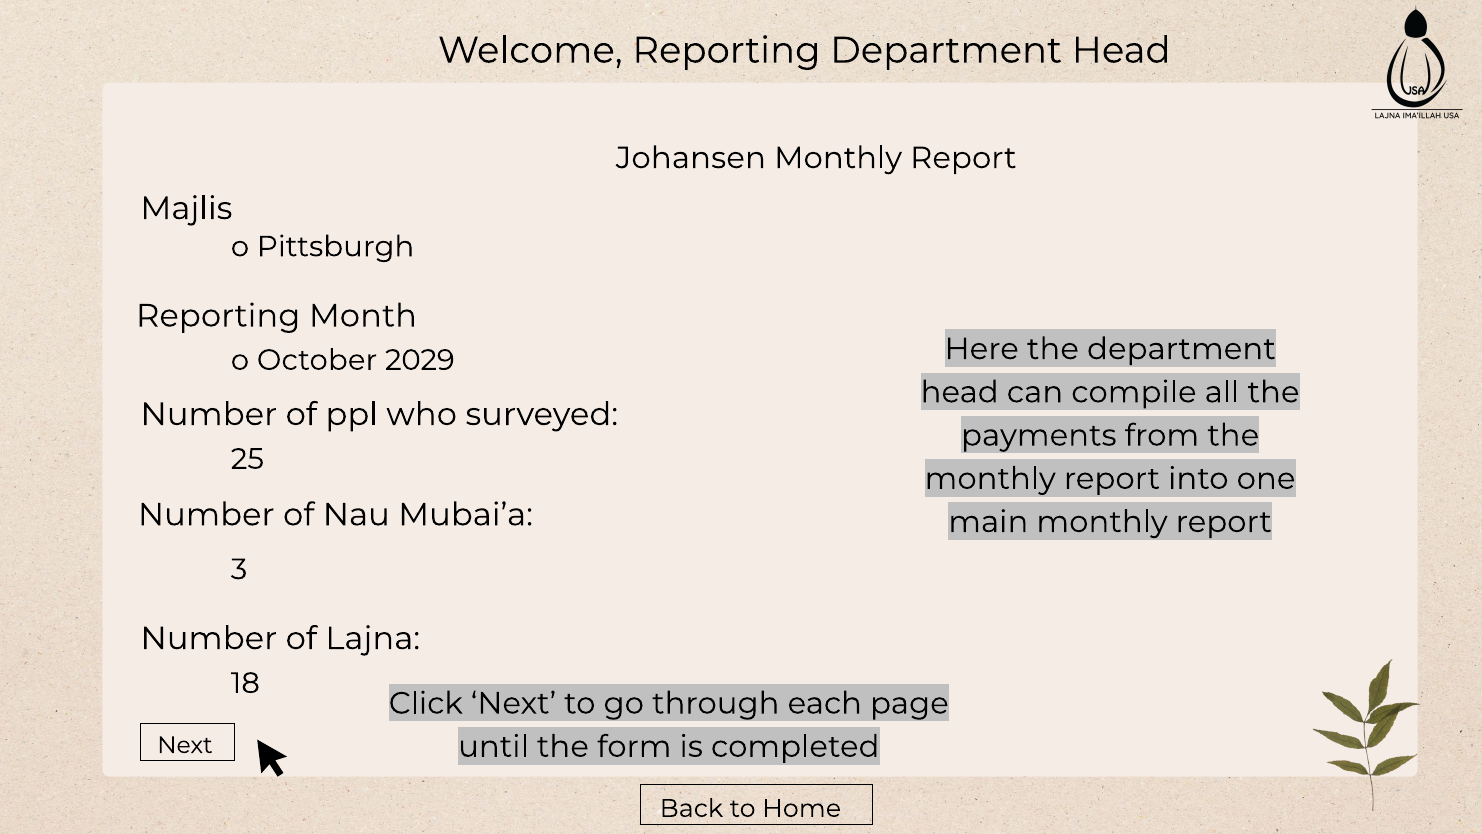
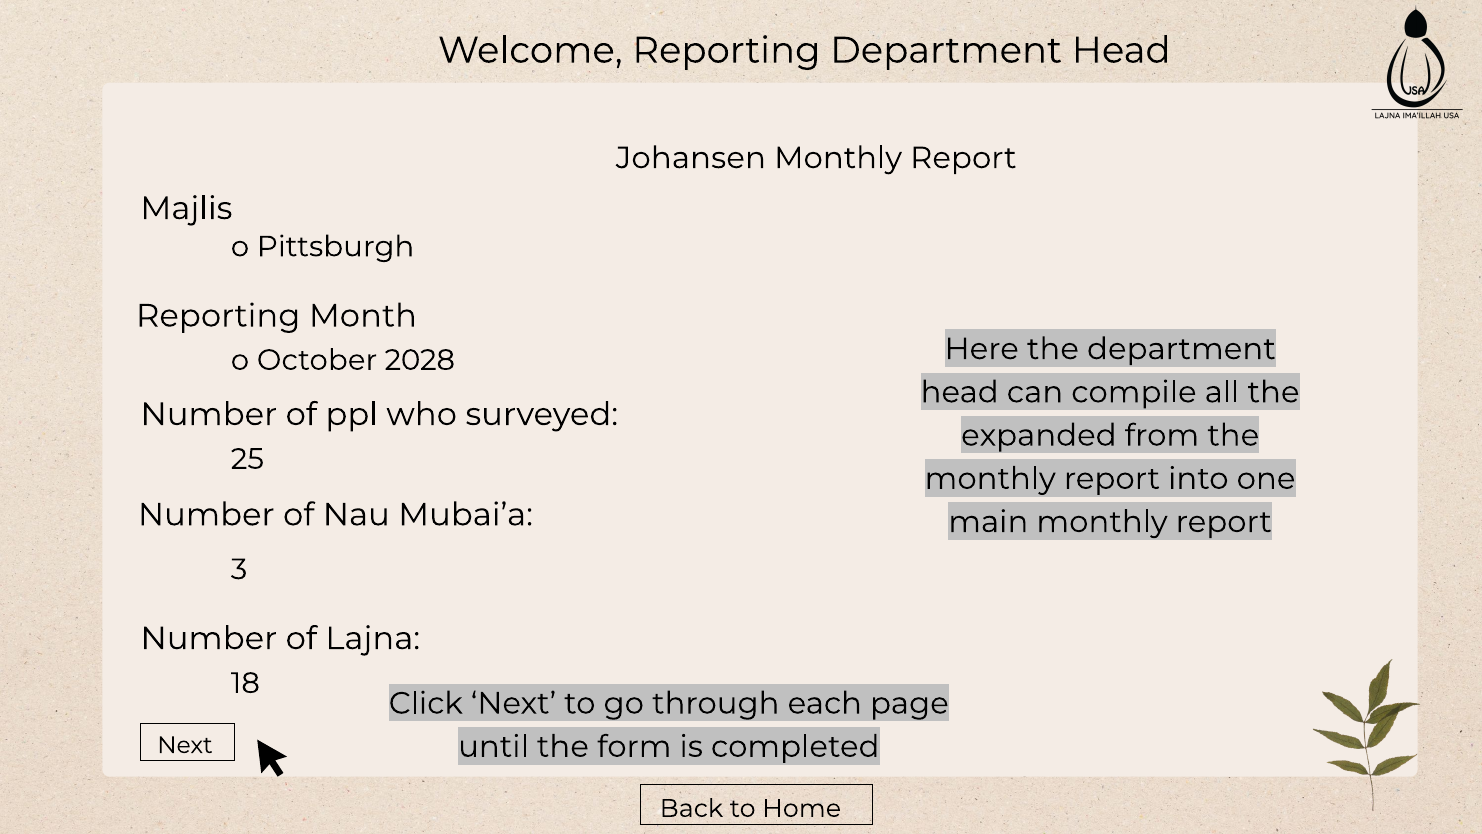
2029: 2029 -> 2028
payments: payments -> expanded
